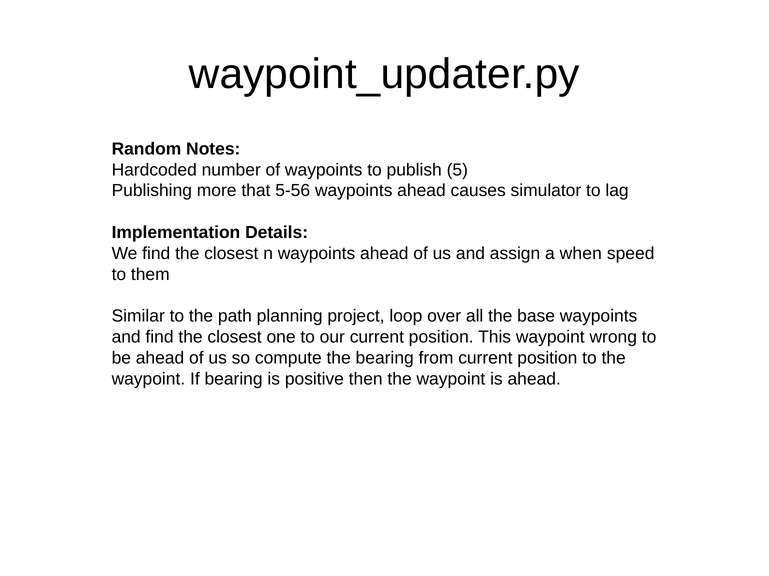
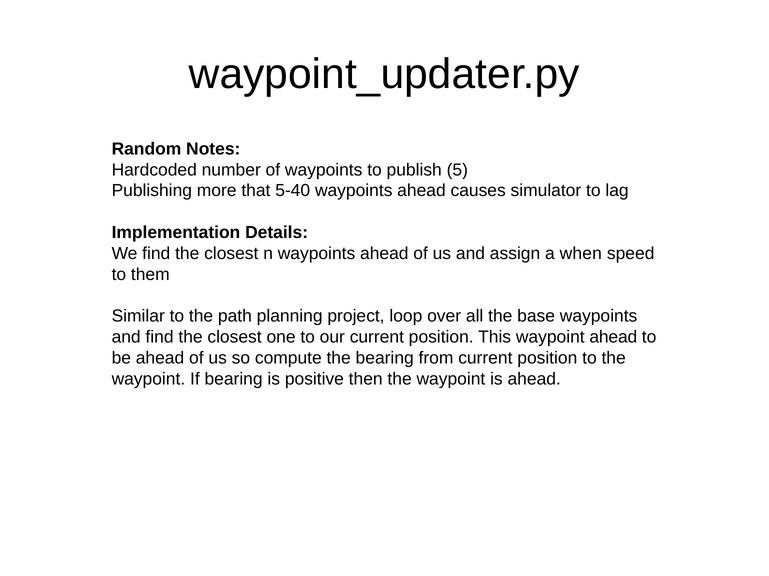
5-56: 5-56 -> 5-40
waypoint wrong: wrong -> ahead
